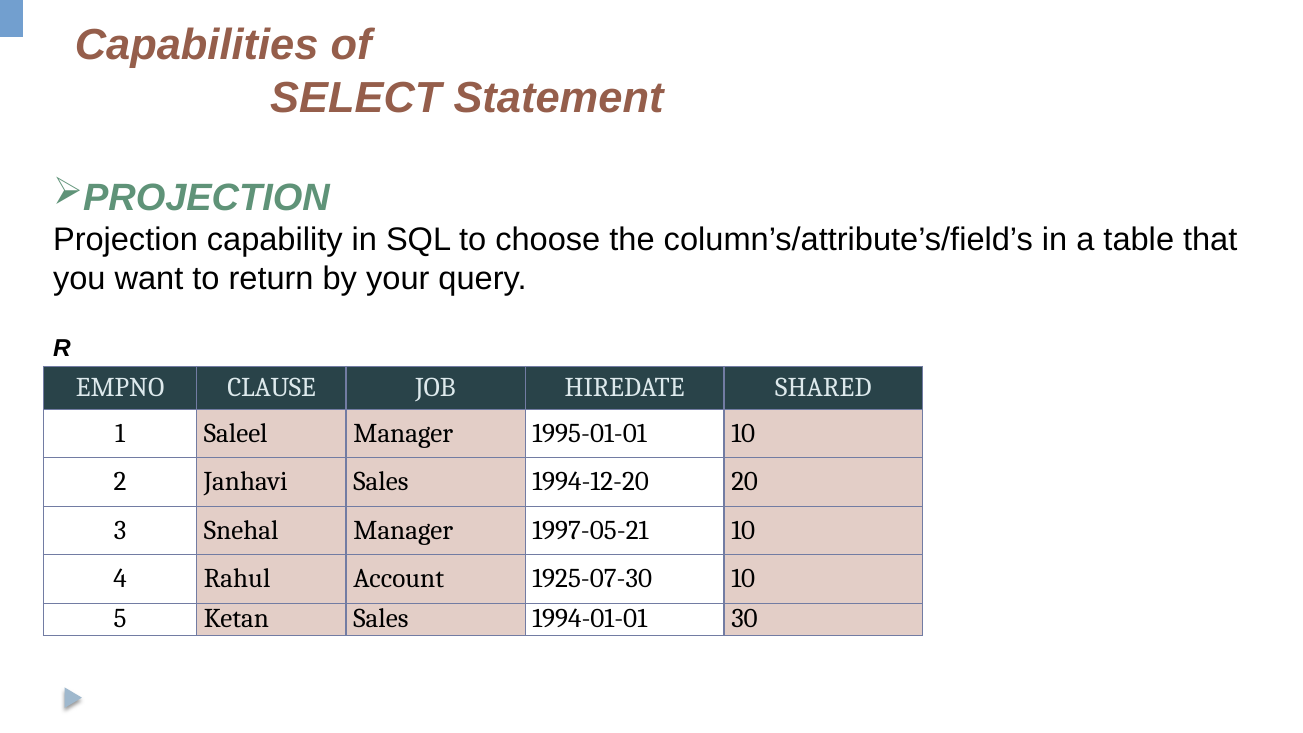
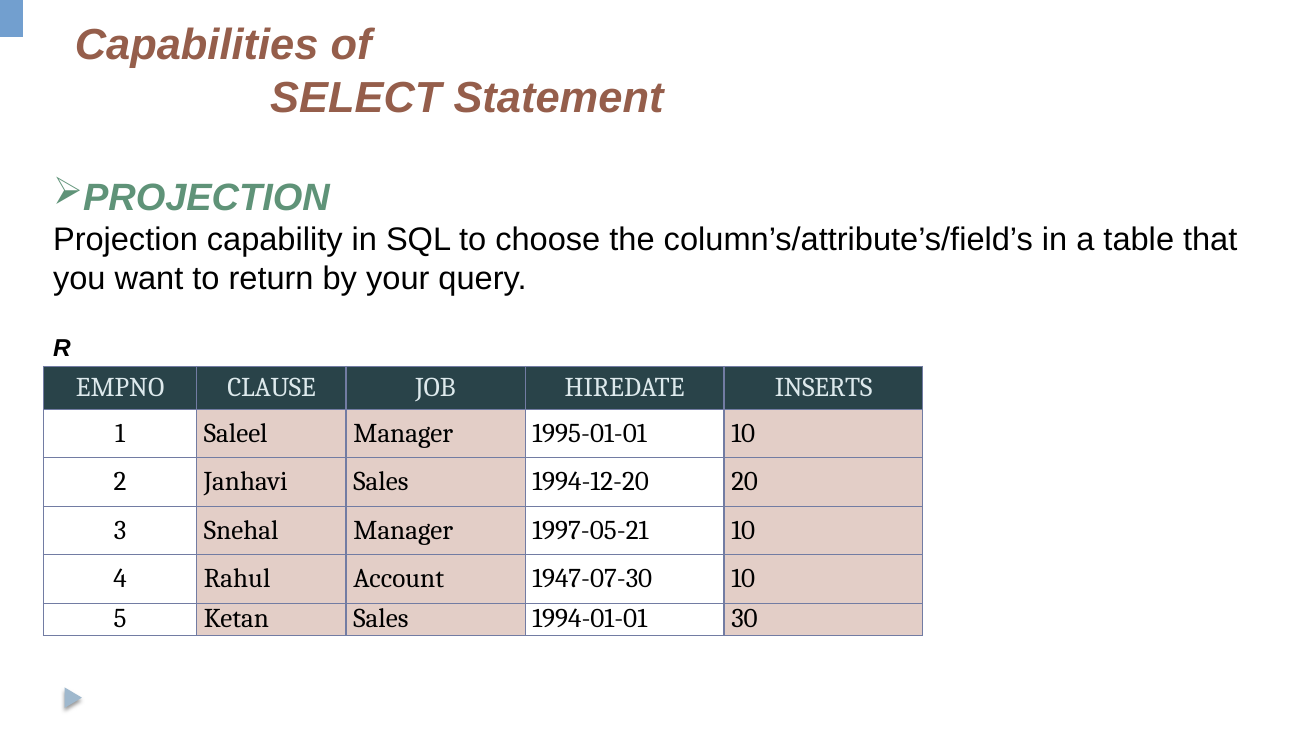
SHARED: SHARED -> INSERTS
1925-07-30: 1925-07-30 -> 1947-07-30
